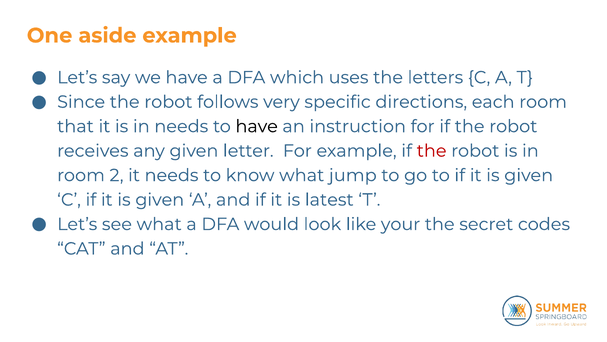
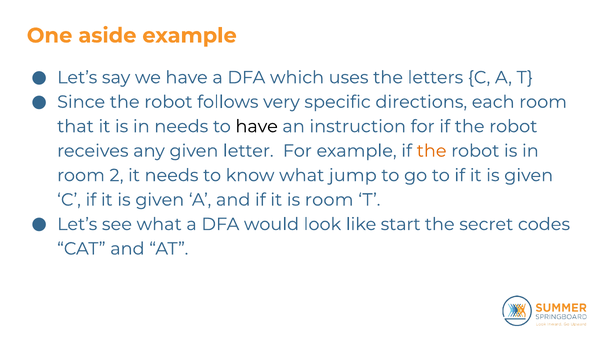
the at (432, 151) colour: red -> orange
is latest: latest -> room
your: your -> start
